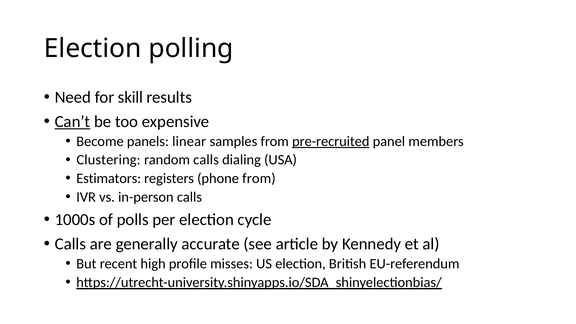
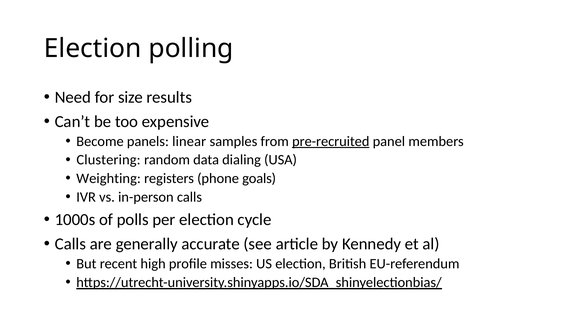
skill: skill -> size
Can’t underline: present -> none
random calls: calls -> data
Estimators: Estimators -> Weighting
phone from: from -> goals
